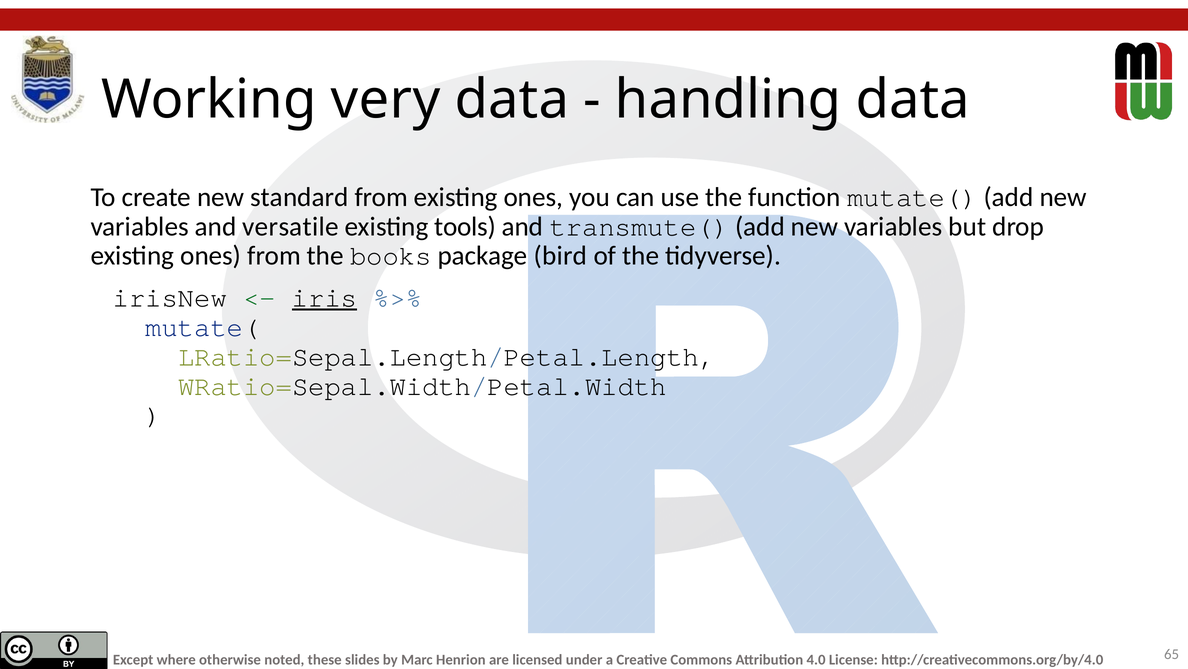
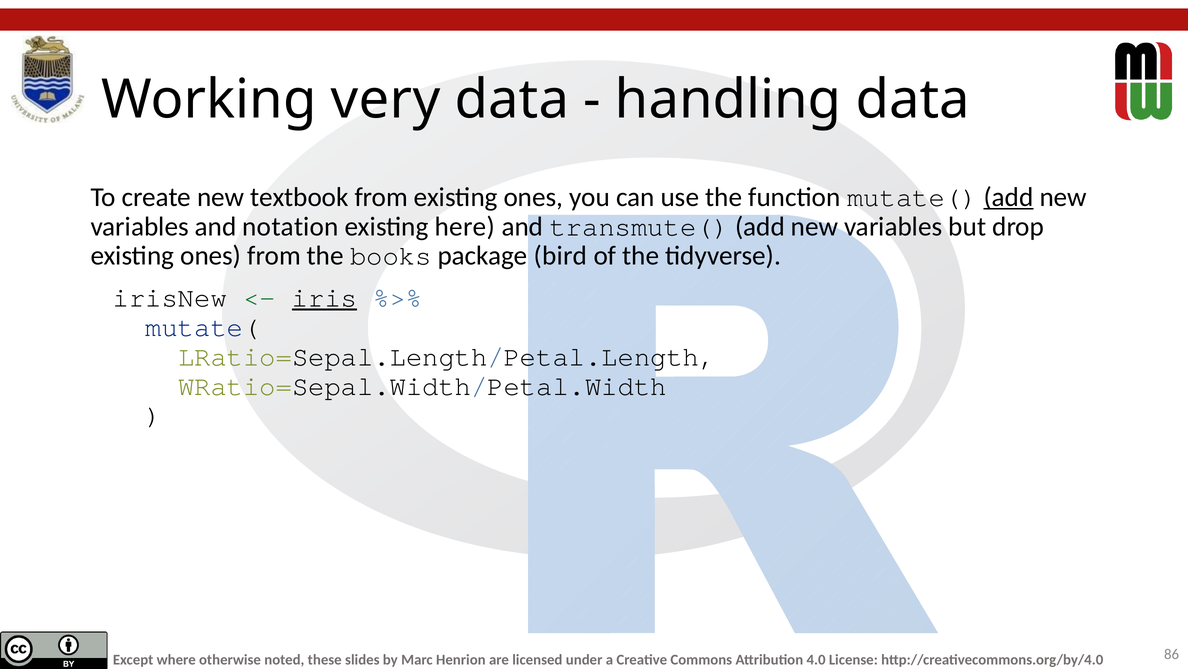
standard: standard -> textbook
add at (1009, 197) underline: none -> present
versatile: versatile -> notation
tools: tools -> here
65: 65 -> 86
